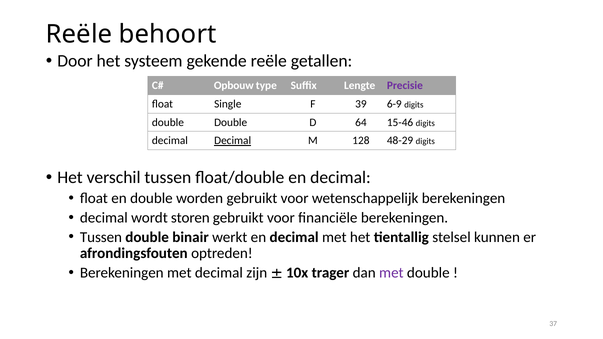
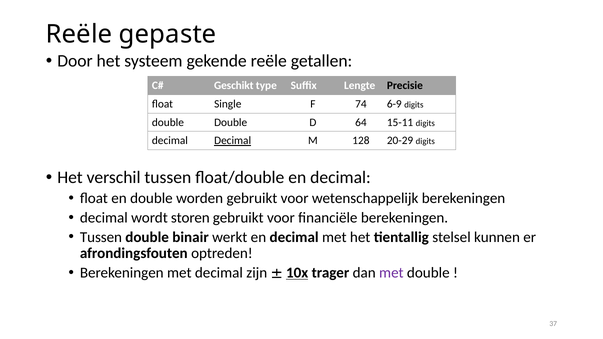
behoort: behoort -> gepaste
Opbouw: Opbouw -> Geschikt
Precisie colour: purple -> black
39: 39 -> 74
15-46: 15-46 -> 15-11
48-29: 48-29 -> 20-29
10x underline: none -> present
